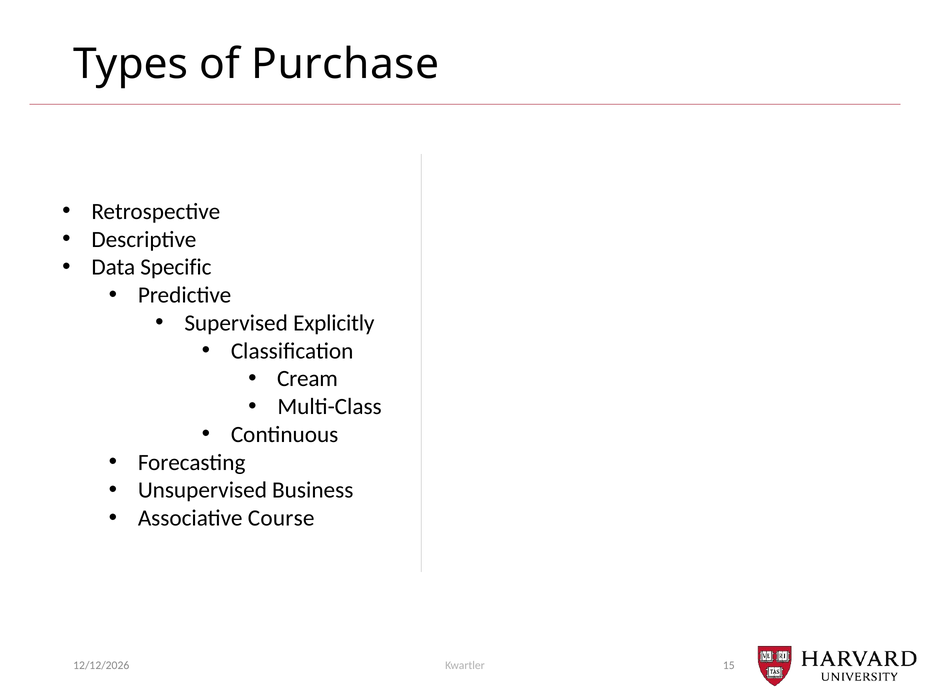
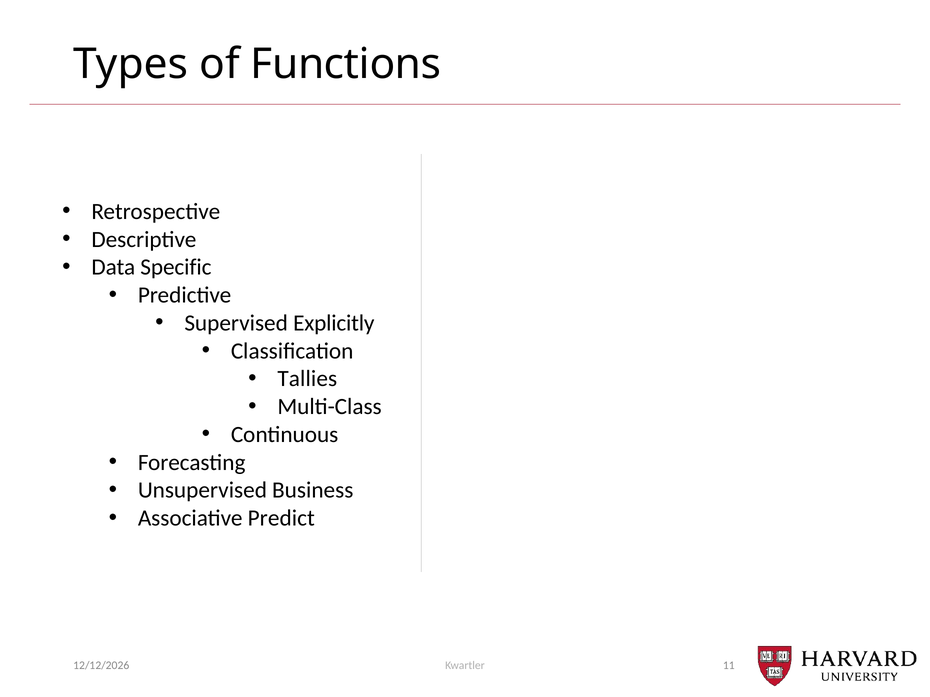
Purchase: Purchase -> Functions
Cream: Cream -> Tallies
Course: Course -> Predict
15: 15 -> 11
